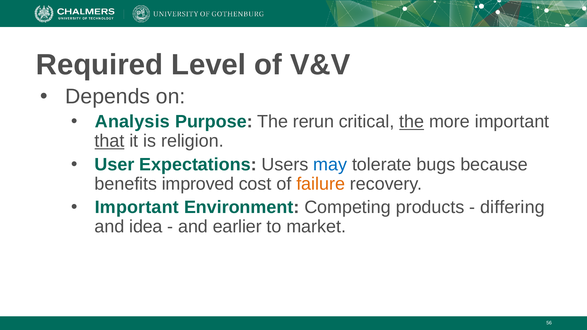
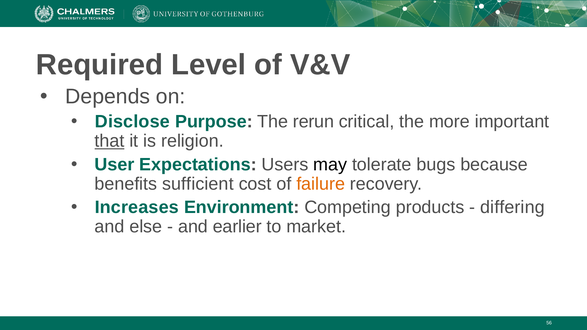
Analysis: Analysis -> Disclose
the at (412, 122) underline: present -> none
may colour: blue -> black
improved: improved -> sufficient
Important at (137, 207): Important -> Increases
idea: idea -> else
